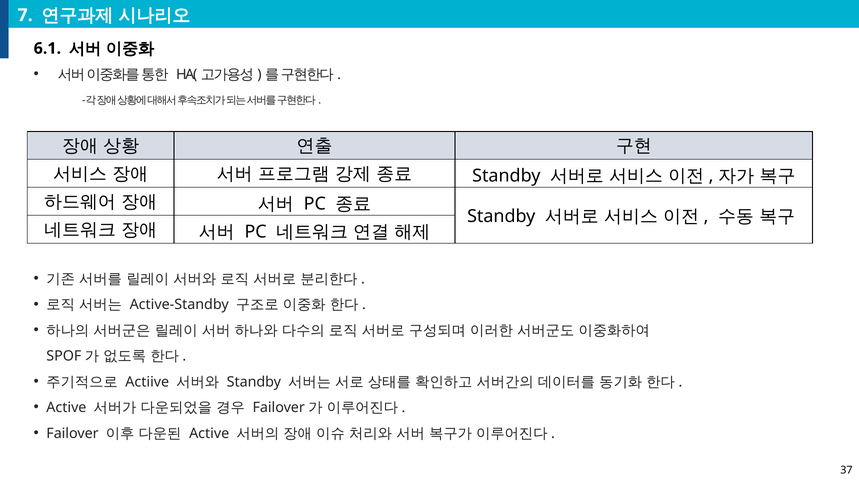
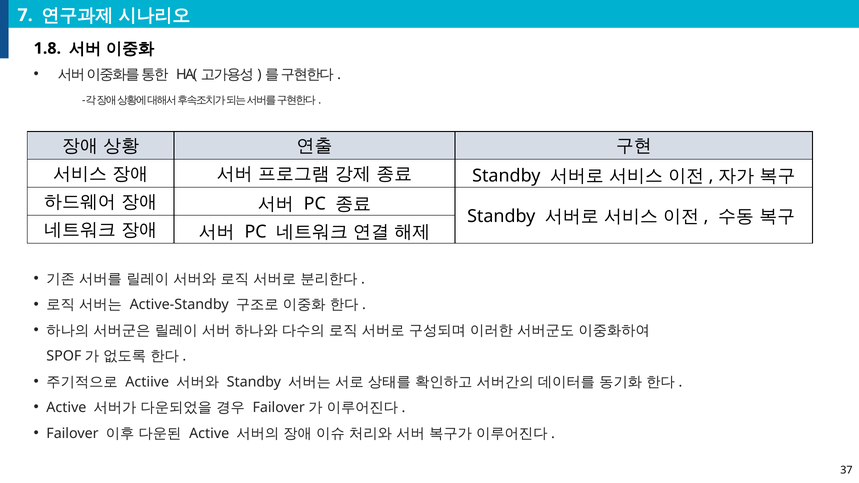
6.1: 6.1 -> 1.8
